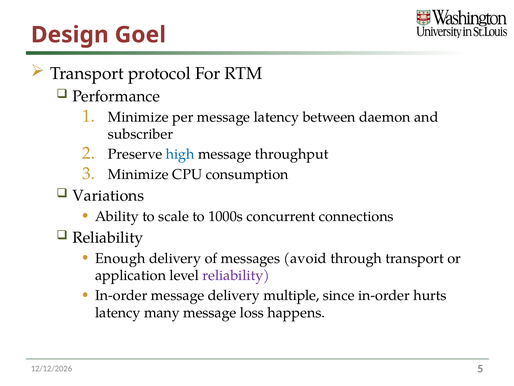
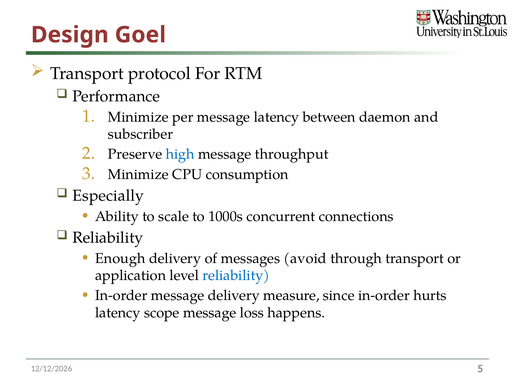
Variations: Variations -> Especially
reliability at (236, 275) colour: purple -> blue
multiple: multiple -> measure
many: many -> scope
